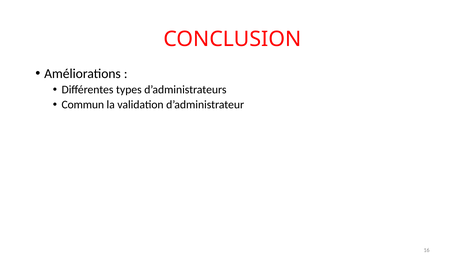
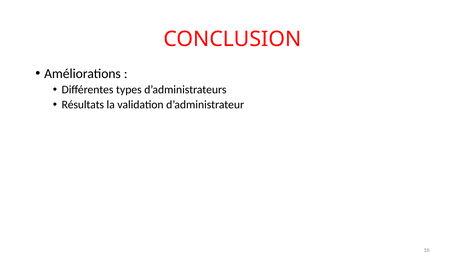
Commun: Commun -> Résultats
